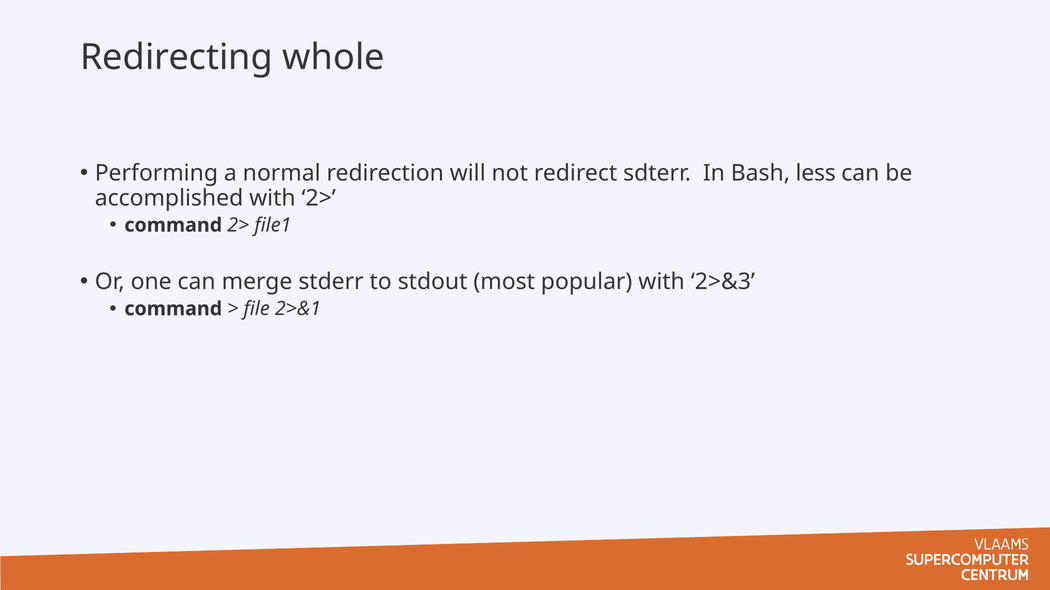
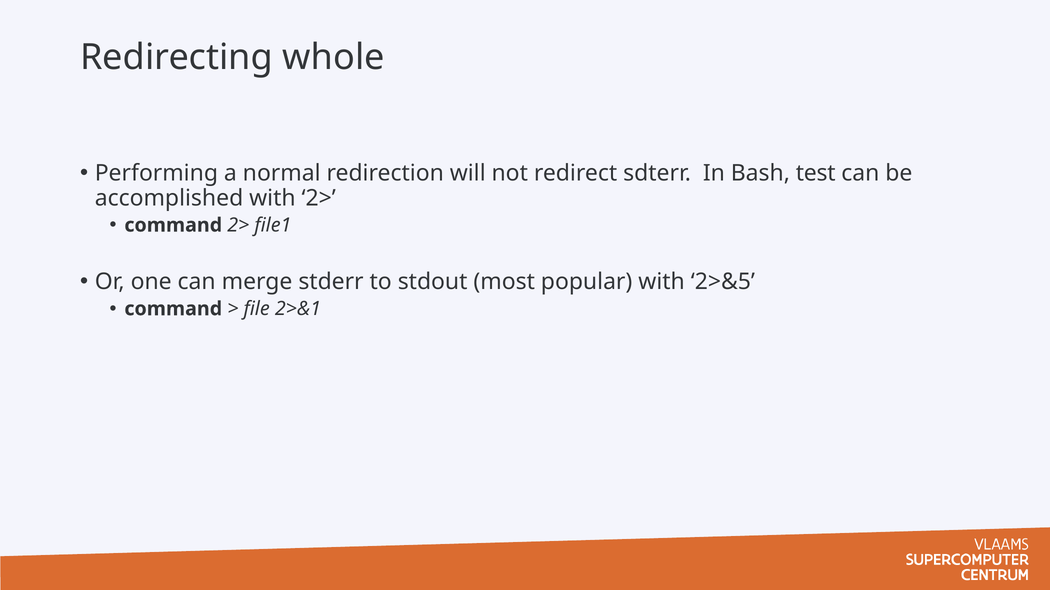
less: less -> test
2>&3: 2>&3 -> 2>&5
